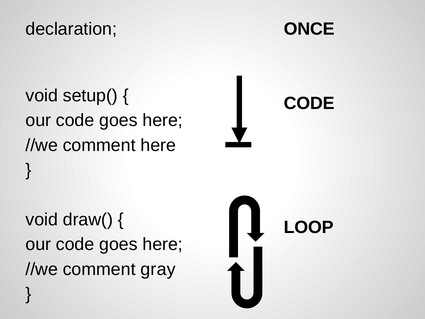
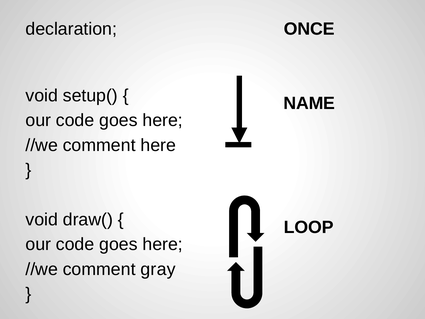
CODE at (309, 103): CODE -> NAME
